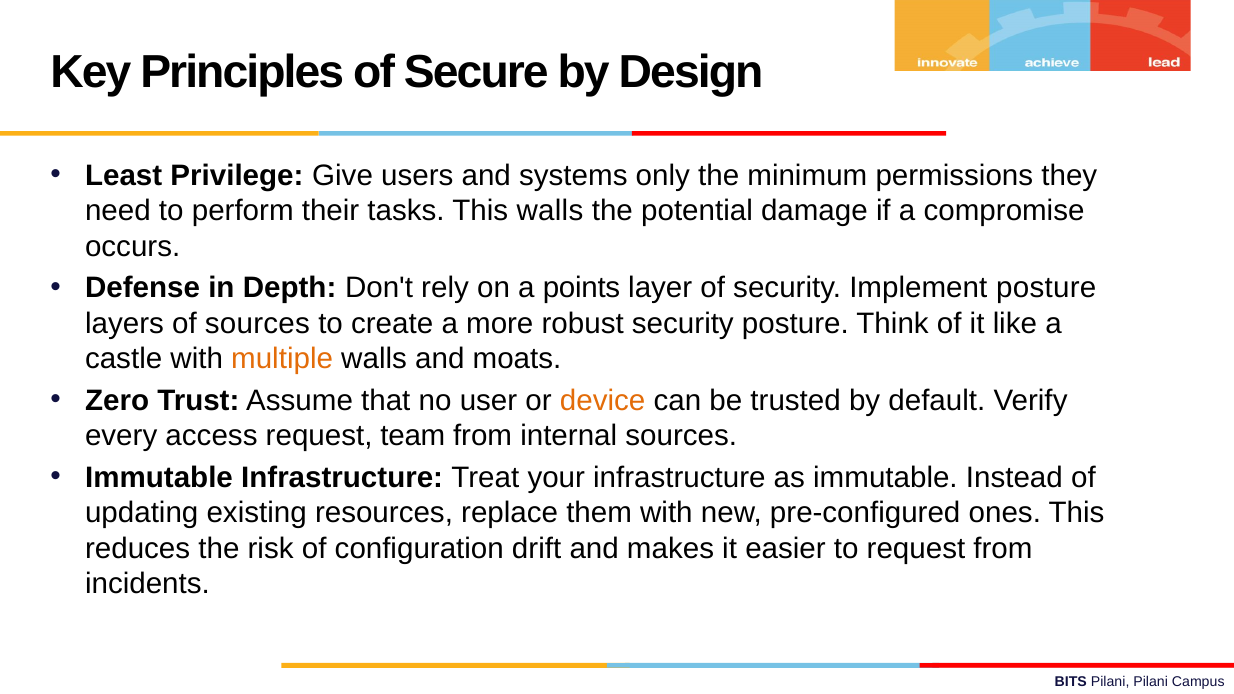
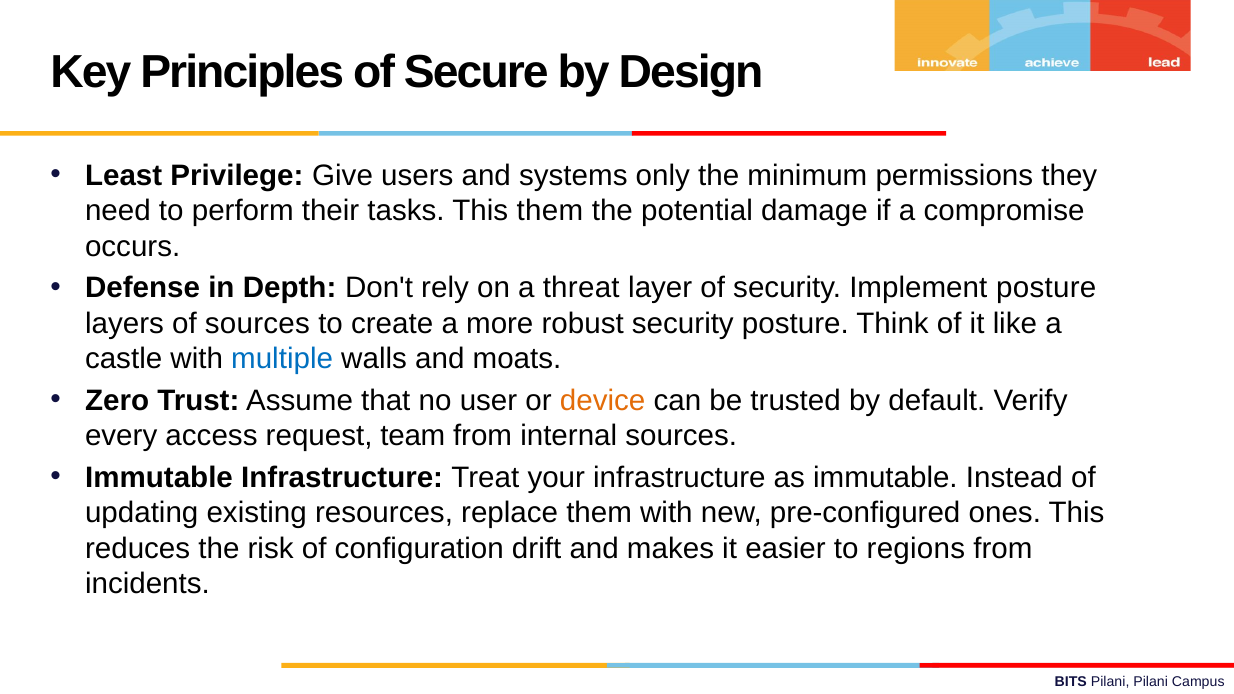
This walls: walls -> them
points: points -> threat
multiple colour: orange -> blue
to request: request -> regions
